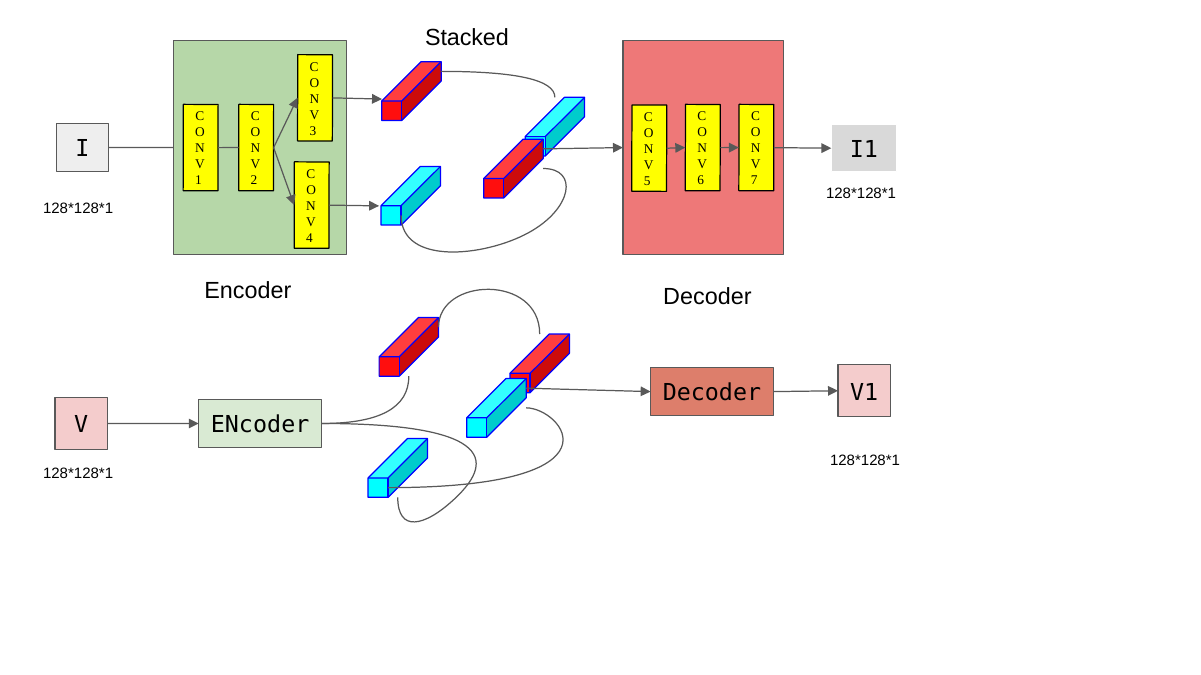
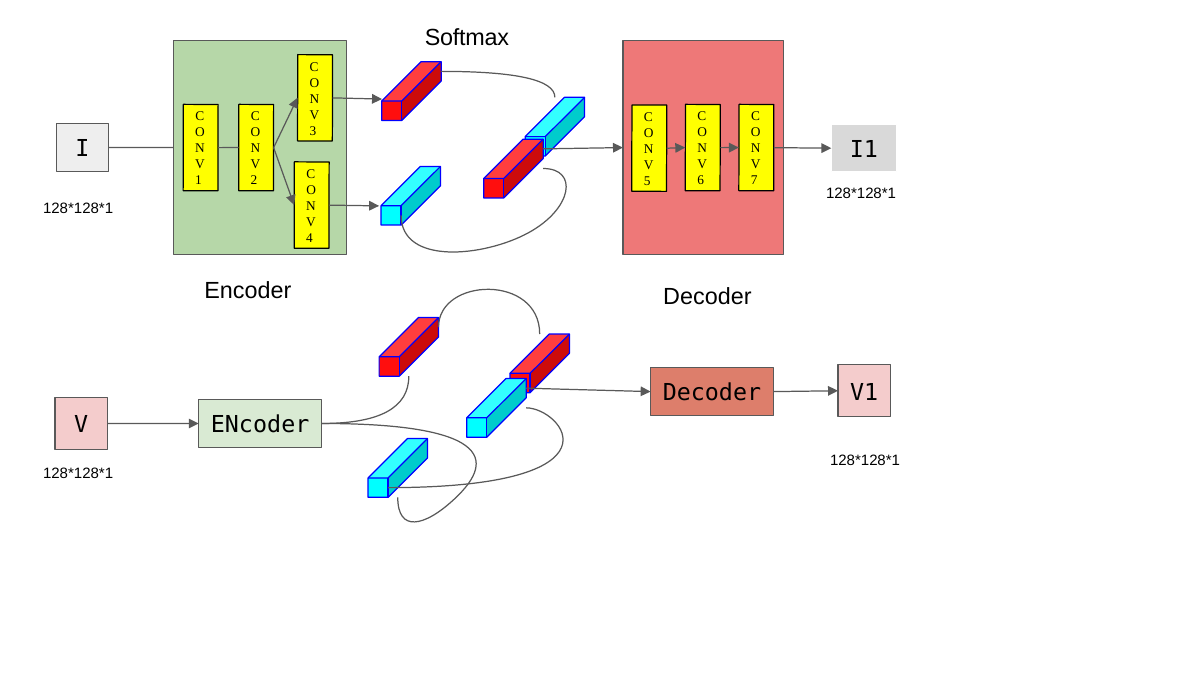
Stacked: Stacked -> Softmax
